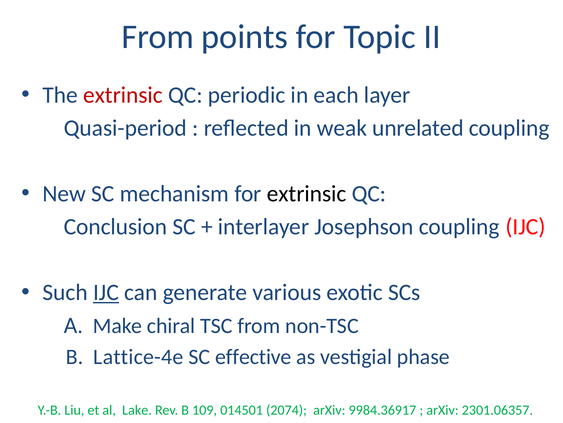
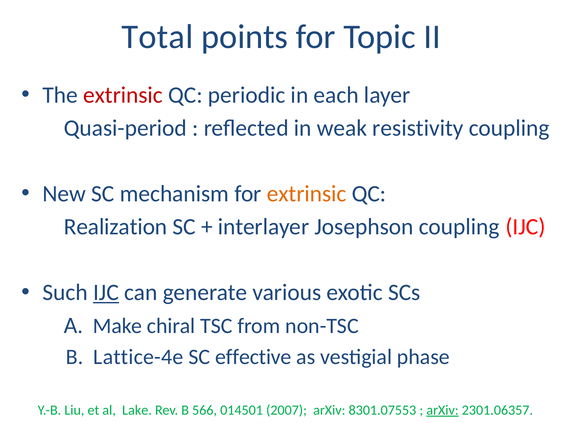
From at (158, 37): From -> Total
unrelated: unrelated -> resistivity
extrinsic at (307, 193) colour: black -> orange
Conclusion: Conclusion -> Realization
109: 109 -> 566
2074: 2074 -> 2007
9984.36917: 9984.36917 -> 8301.07553
arXiv at (443, 409) underline: none -> present
